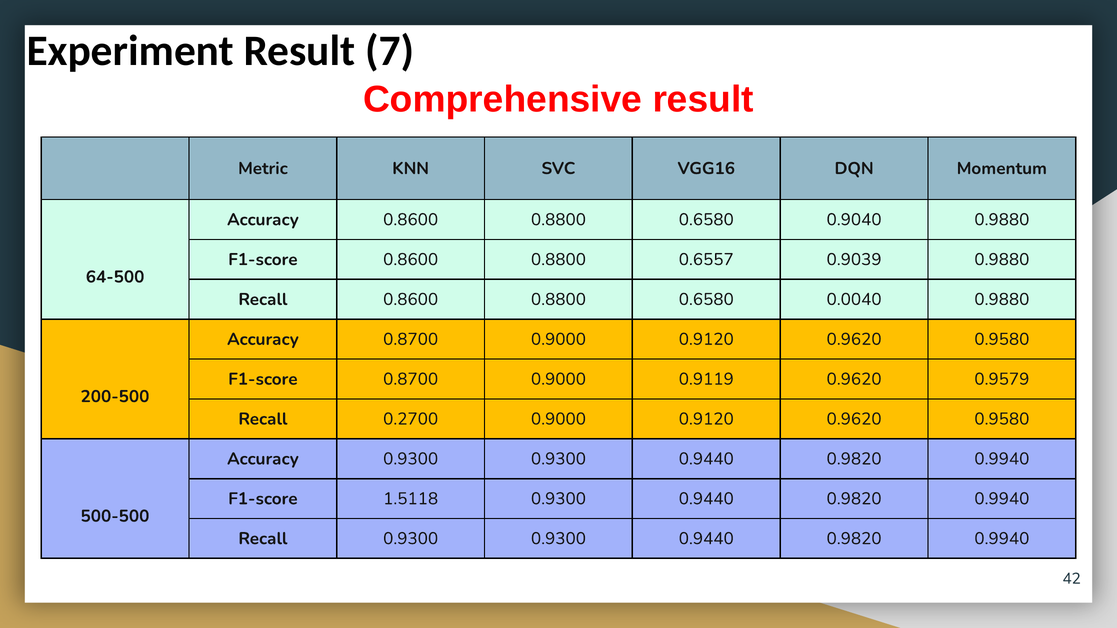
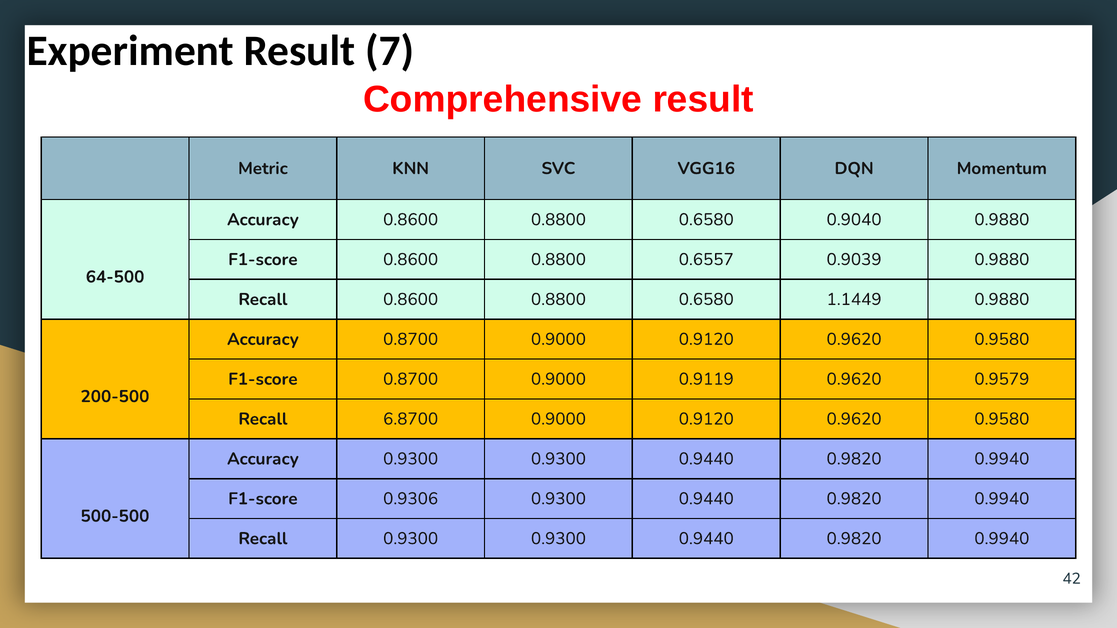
0.0040: 0.0040 -> 1.1449
0.2700: 0.2700 -> 6.8700
1.5118: 1.5118 -> 0.9306
